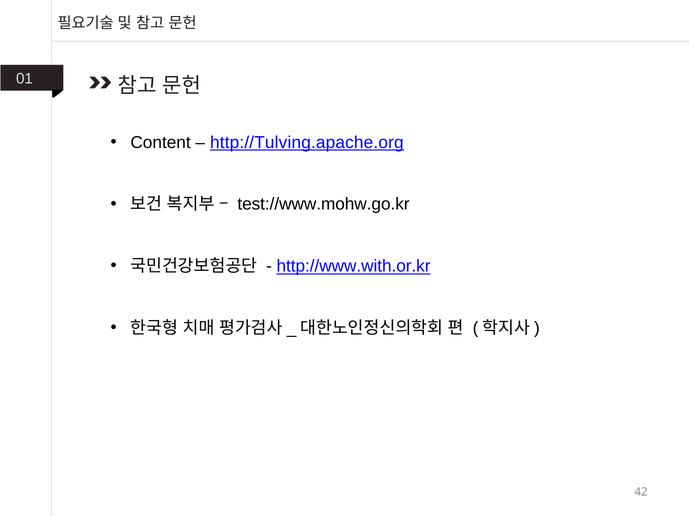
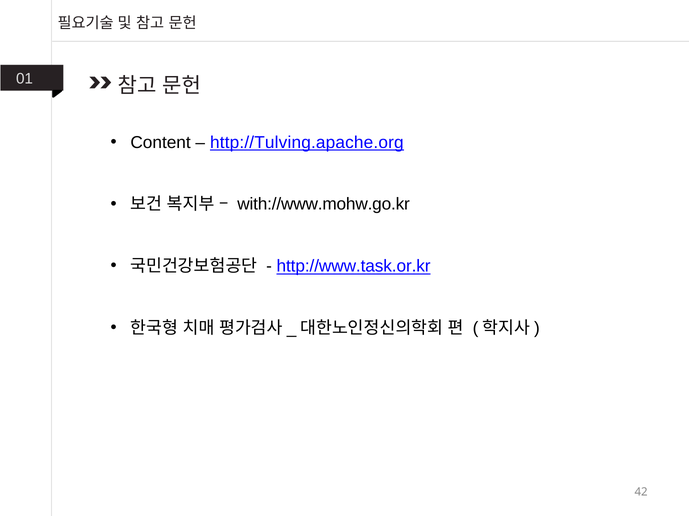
test://www.mohw.go.kr: test://www.mohw.go.kr -> with://www.mohw.go.kr
http://www.with.or.kr: http://www.with.or.kr -> http://www.task.or.kr
